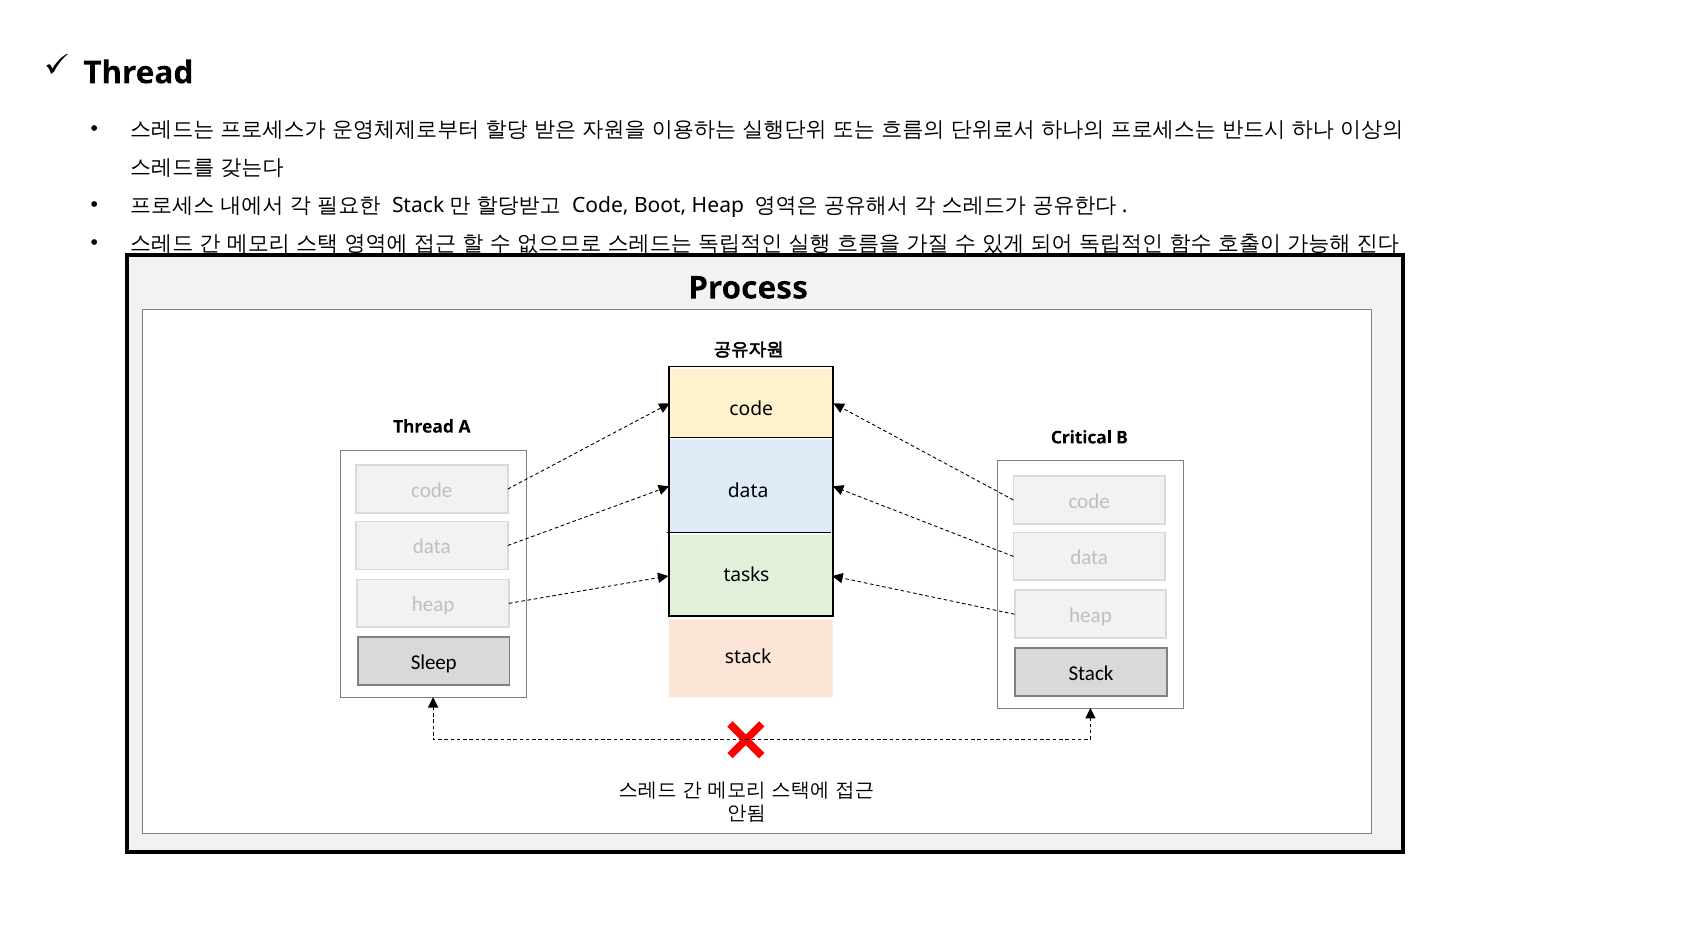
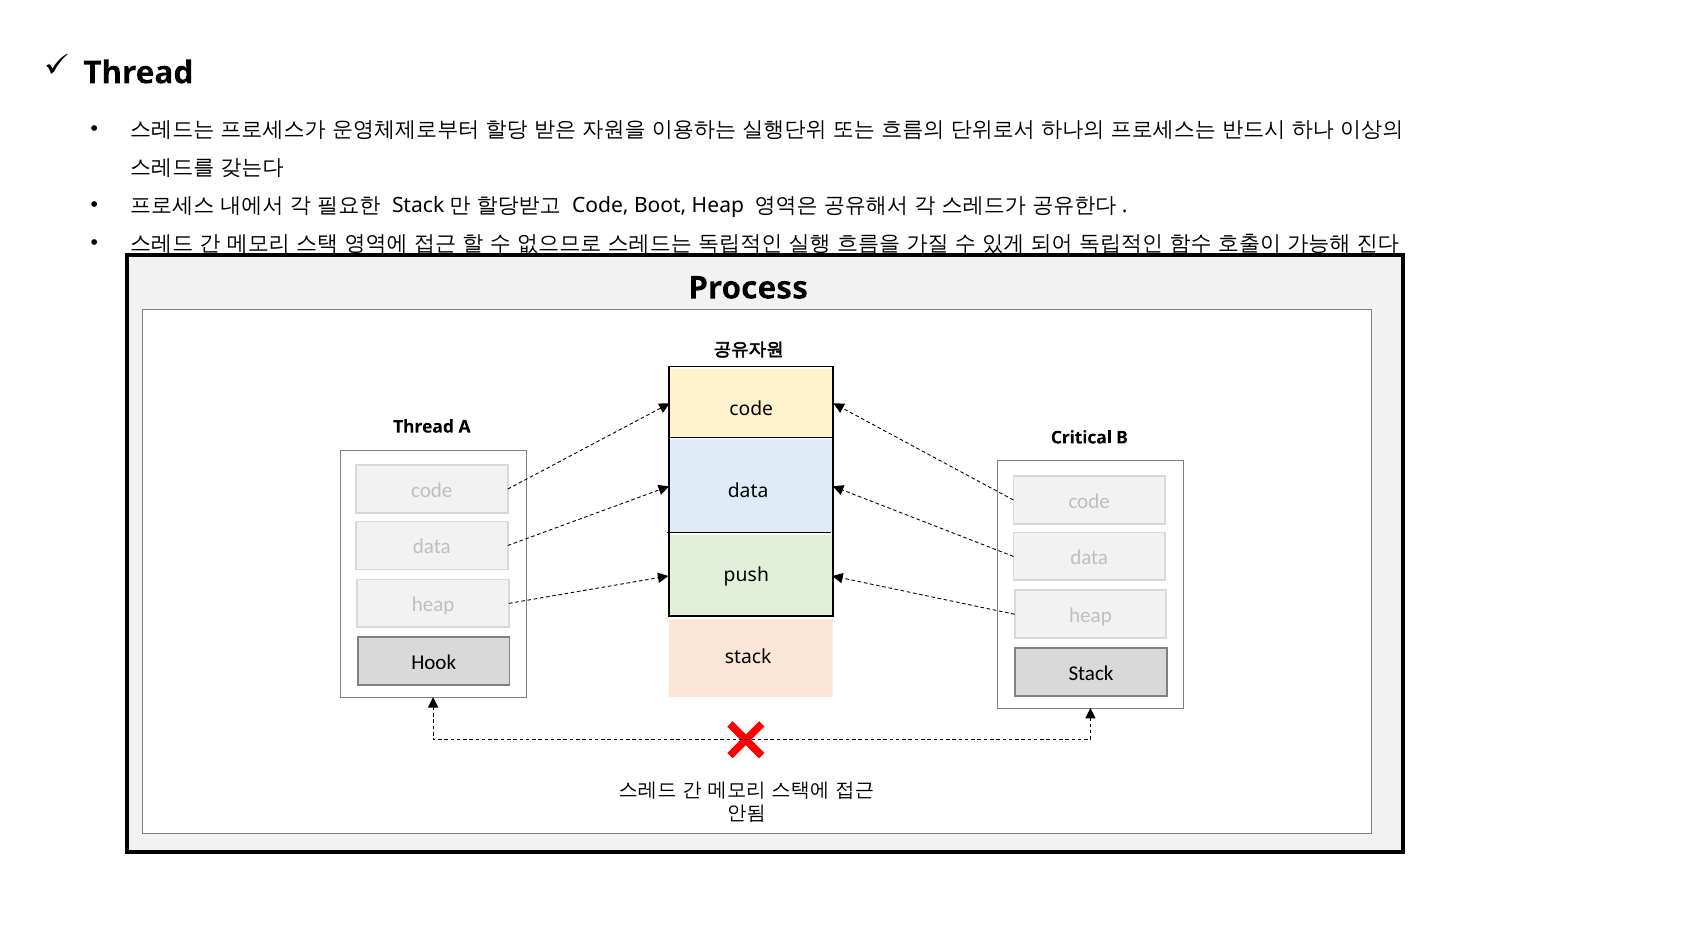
tasks: tasks -> push
Sleep: Sleep -> Hook
